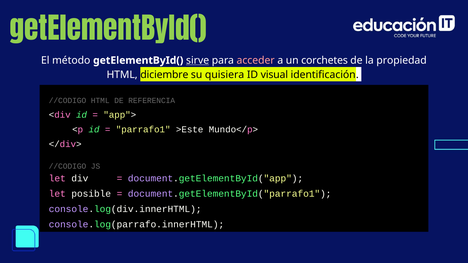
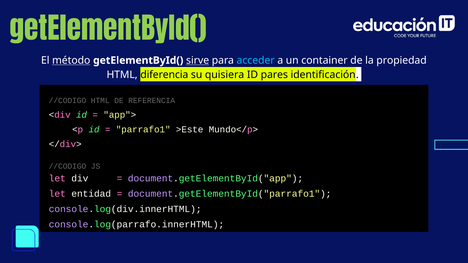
método underline: none -> present
acceder colour: pink -> light blue
corchetes: corchetes -> container
diciembre: diciembre -> diferencia
visual: visual -> pares
posible: posible -> entidad
